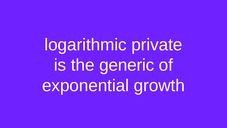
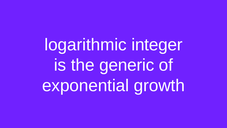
private: private -> integer
